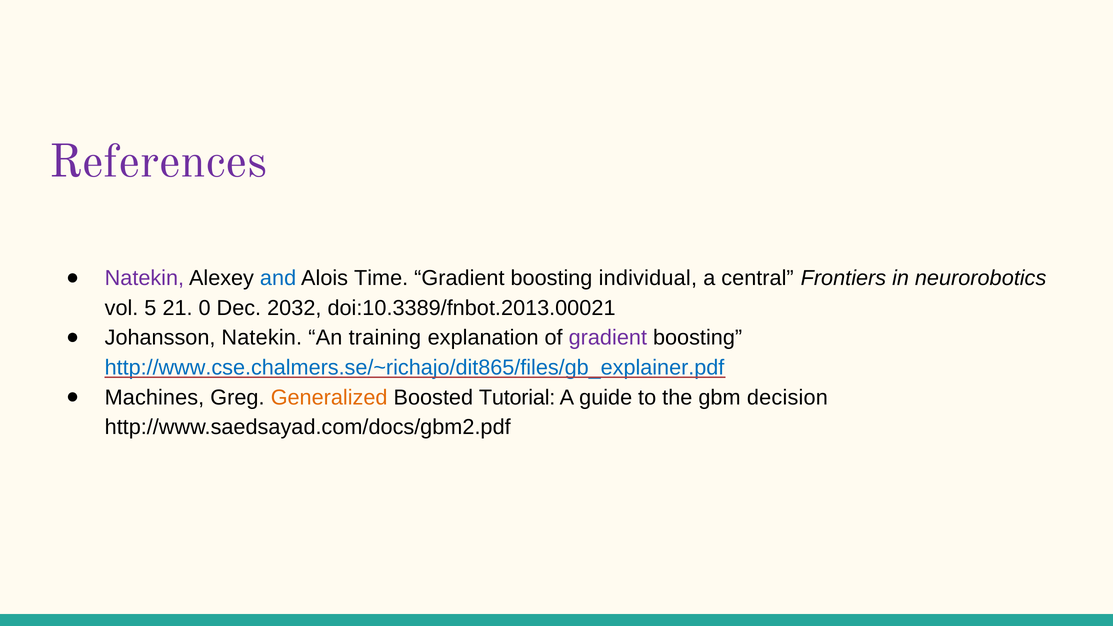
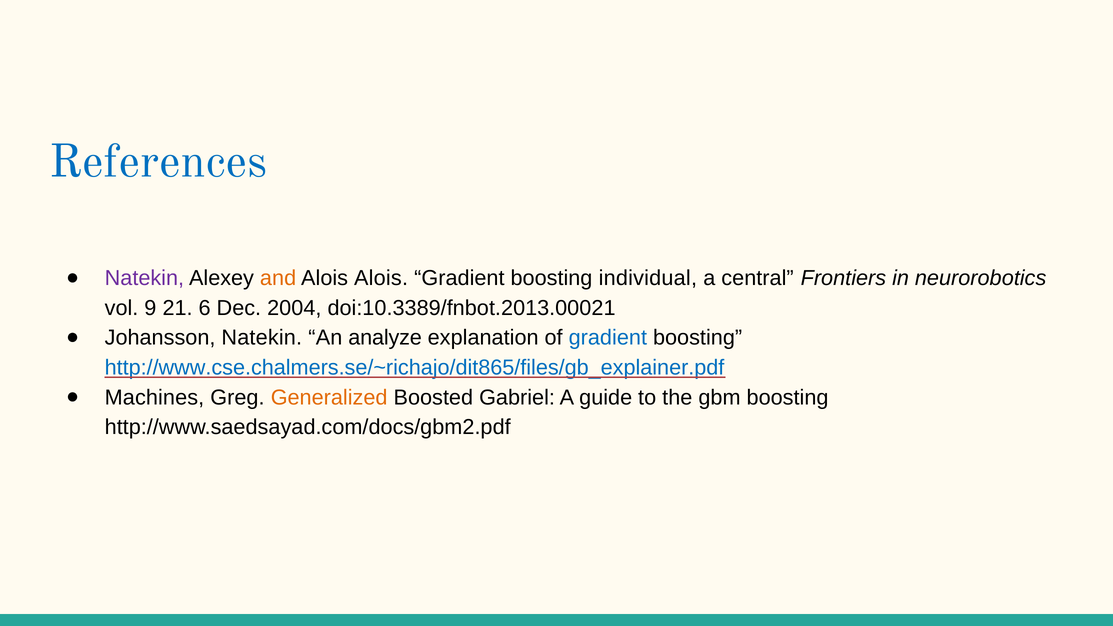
References colour: purple -> blue
and colour: blue -> orange
Alois Time: Time -> Alois
5: 5 -> 9
0: 0 -> 6
2032: 2032 -> 2004
training: training -> analyze
gradient at (608, 338) colour: purple -> blue
Tutorial: Tutorial -> Gabriel
gbm decision: decision -> boosting
